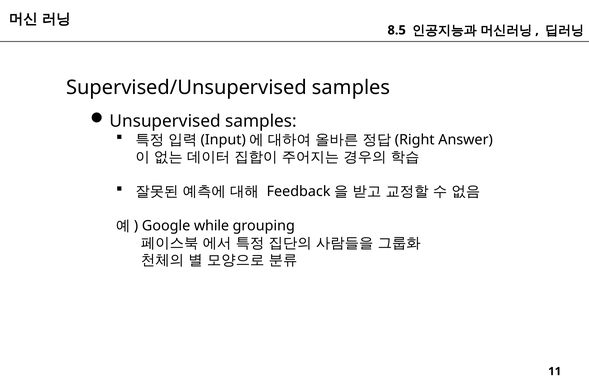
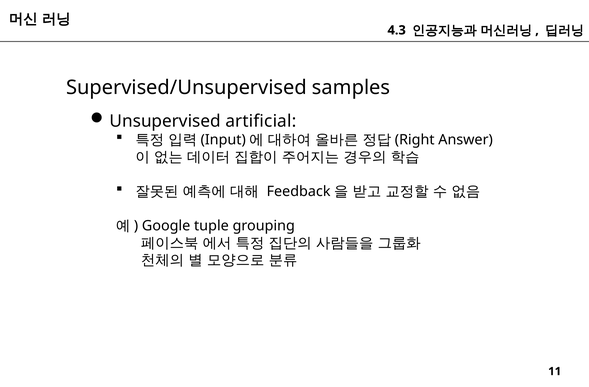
8.5: 8.5 -> 4.3
Unsupervised samples: samples -> artificial
while: while -> tuple
